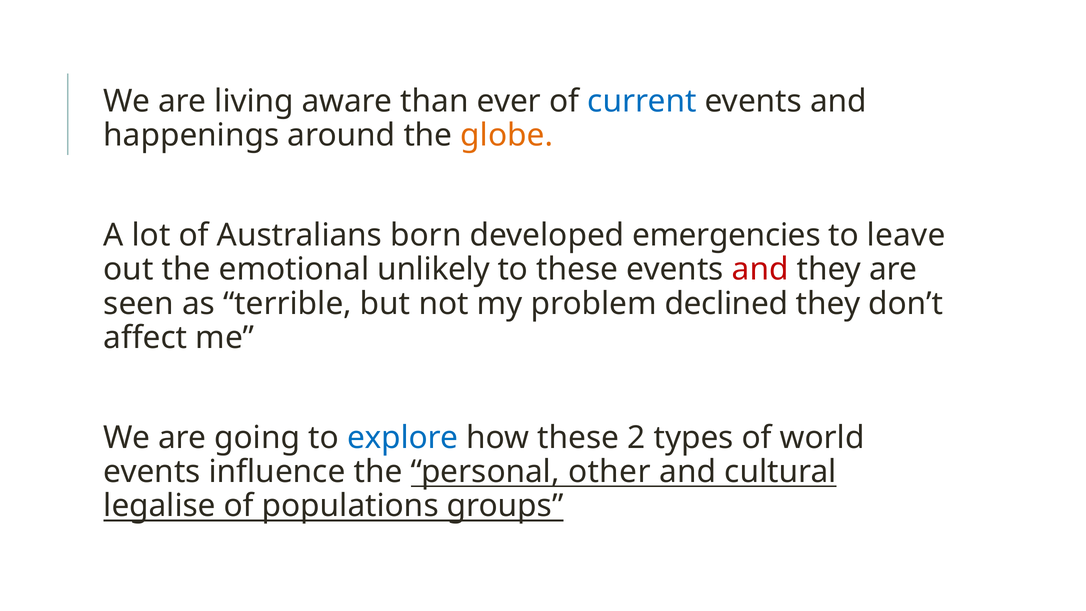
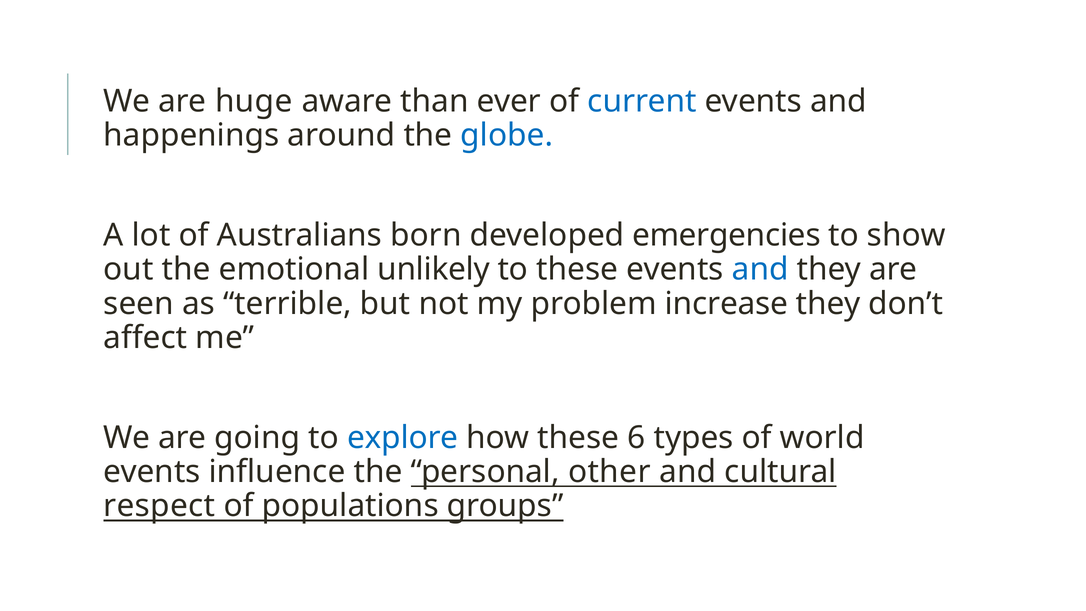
living: living -> huge
globe colour: orange -> blue
leave: leave -> show
and at (760, 269) colour: red -> blue
declined: declined -> increase
2: 2 -> 6
legalise: legalise -> respect
